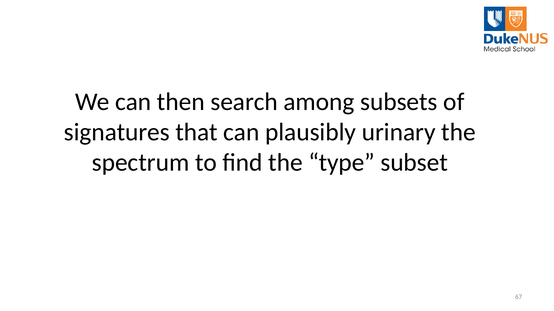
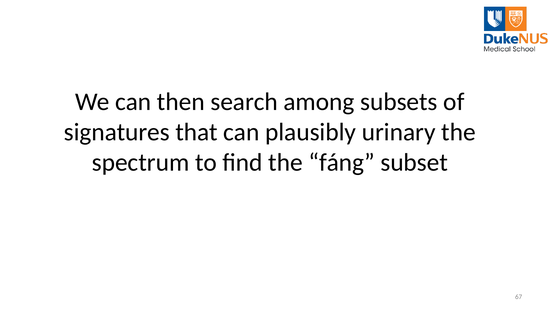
type: type -> fáng
